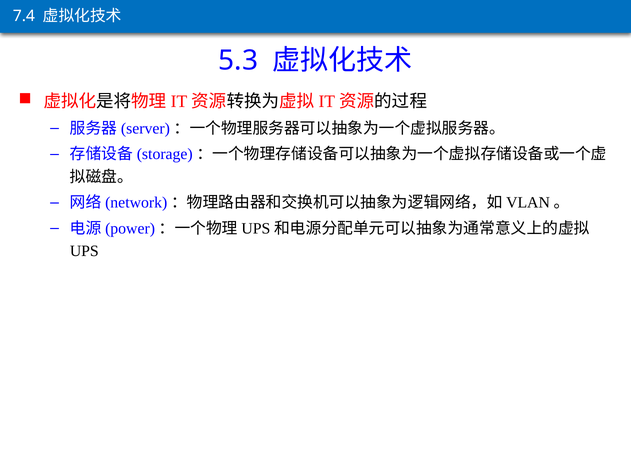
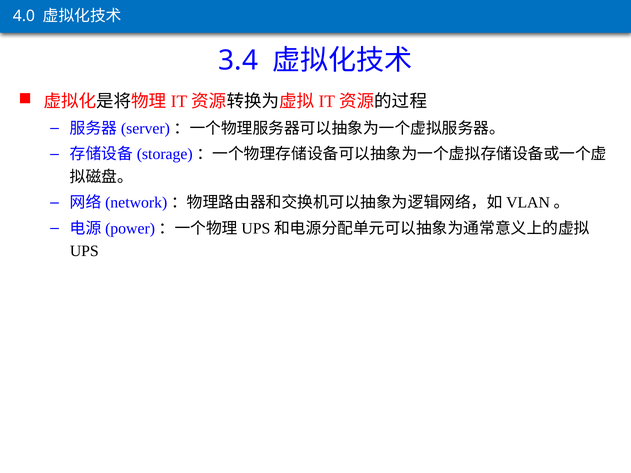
7.4: 7.4 -> 4.0
5.3: 5.3 -> 3.4
